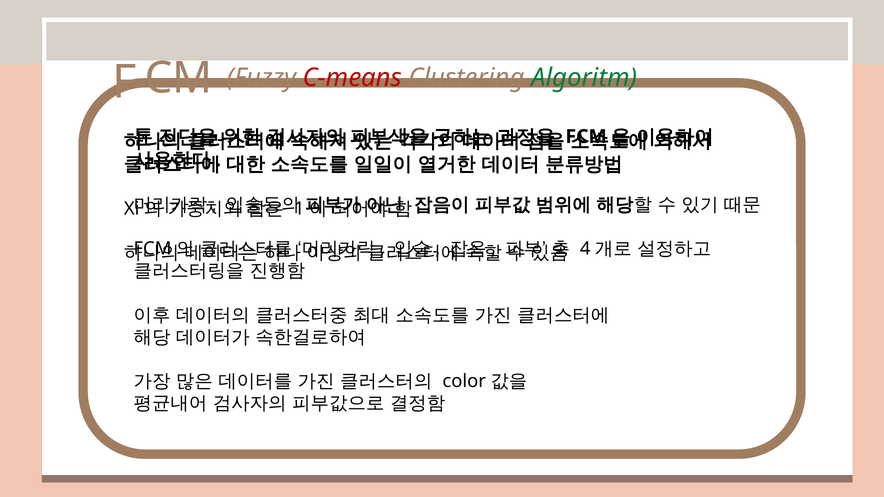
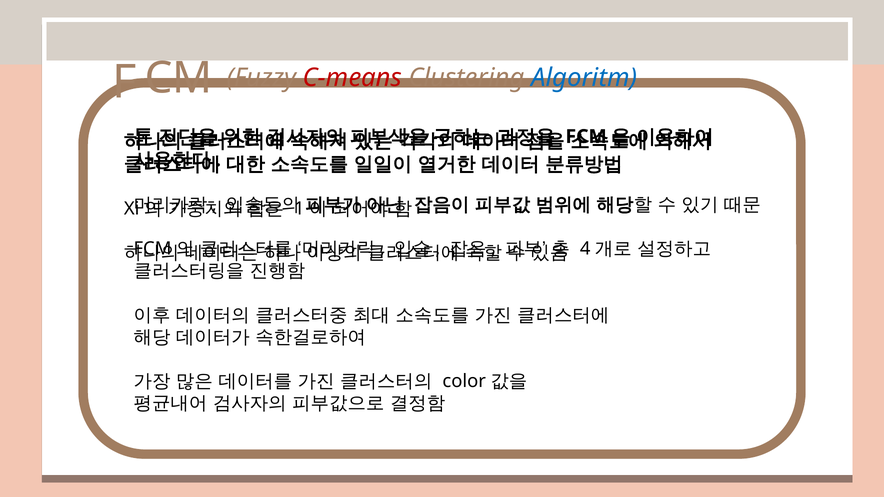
Algoritm colour: green -> blue
